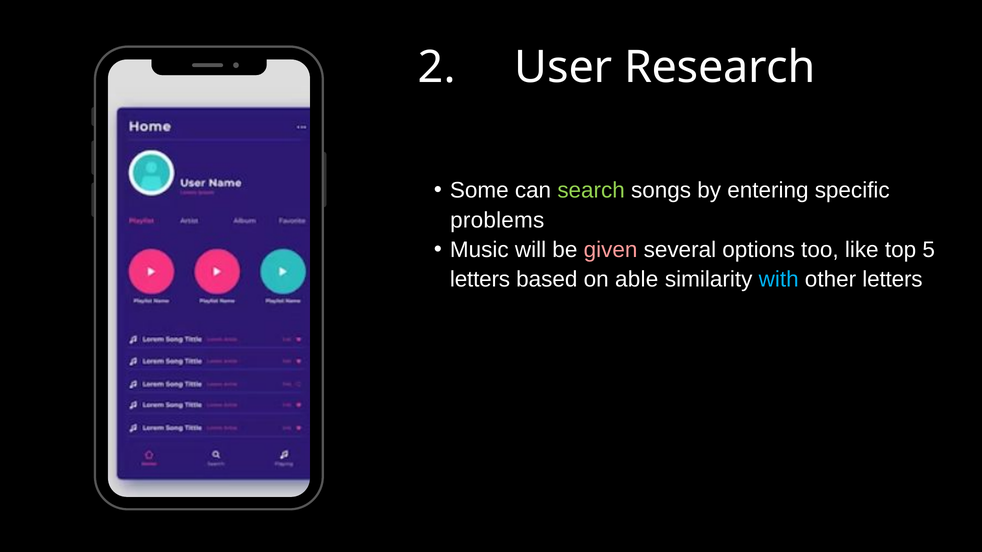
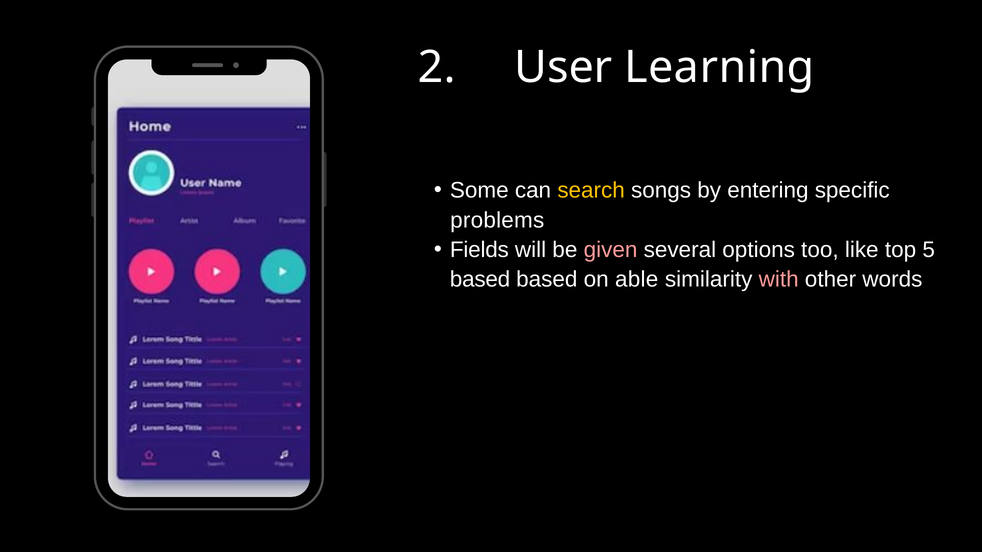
Research: Research -> Learning
search colour: light green -> yellow
Music: Music -> Fields
letters at (480, 280): letters -> based
with colour: light blue -> pink
other letters: letters -> words
